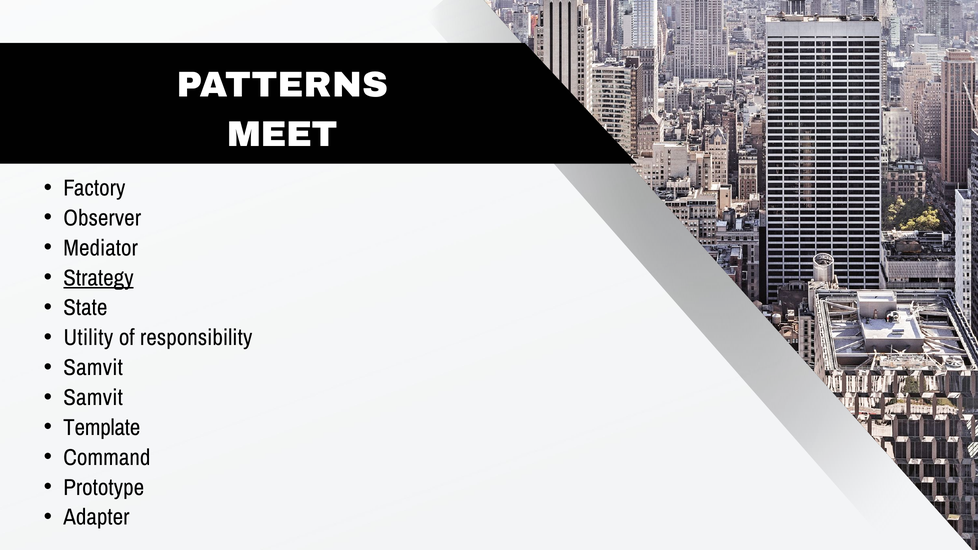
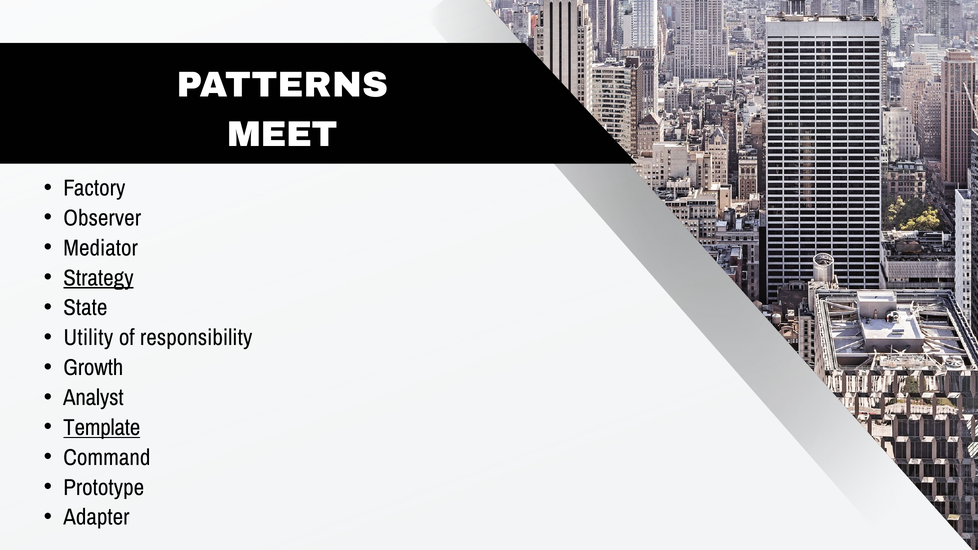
Samvit at (93, 368): Samvit -> Growth
Samvit at (93, 398): Samvit -> Analyst
Template underline: none -> present
